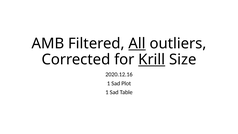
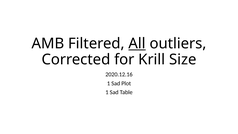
Krill underline: present -> none
